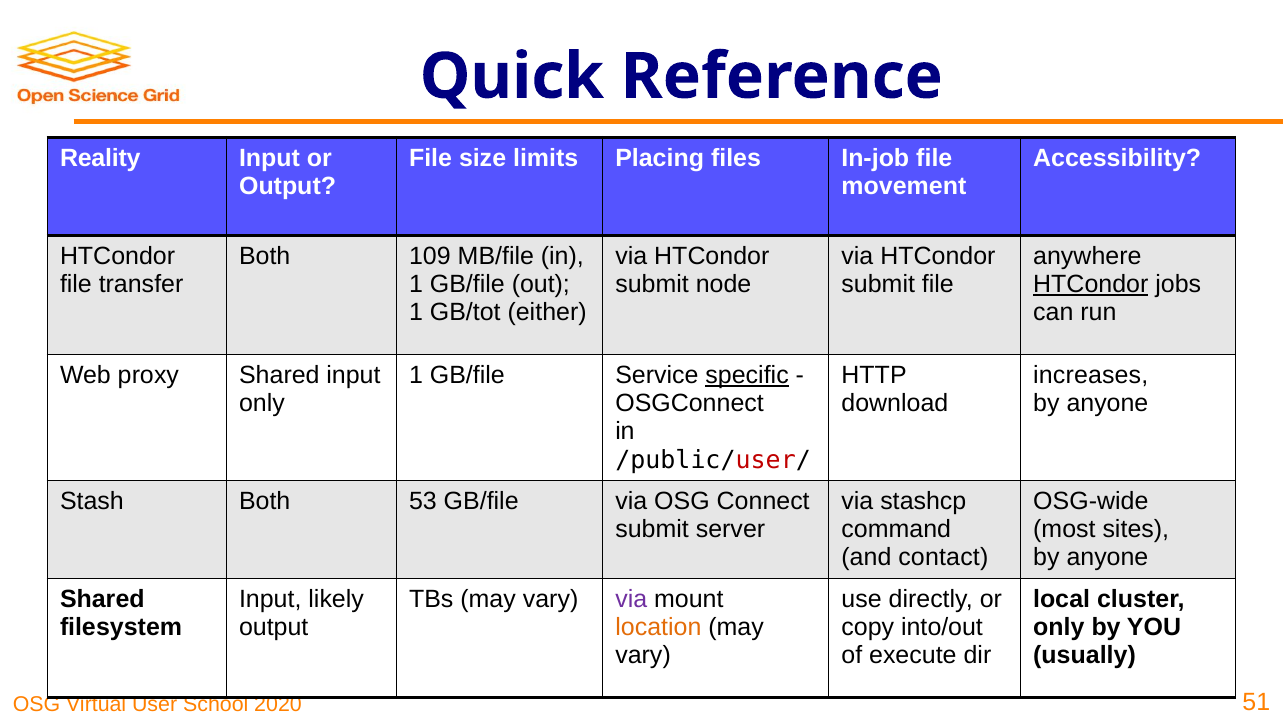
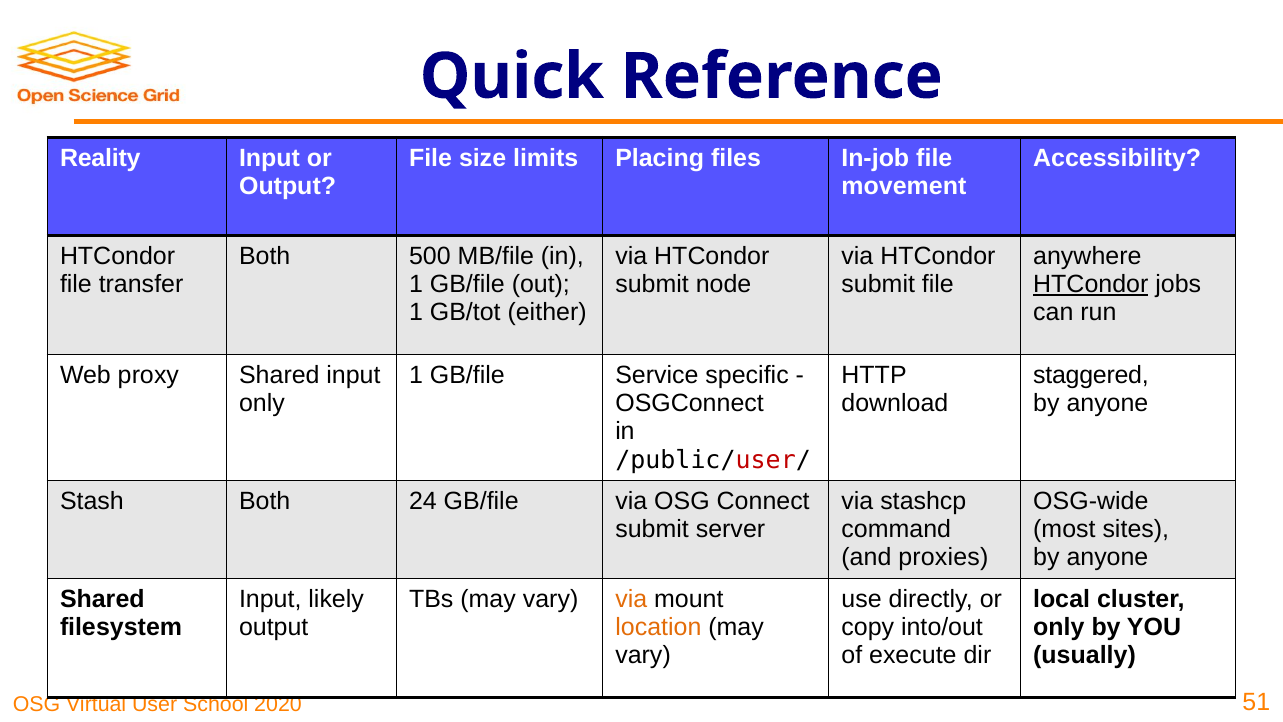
109: 109 -> 500
specific underline: present -> none
increases: increases -> staggered
53: 53 -> 24
contact: contact -> proxies
via at (631, 599) colour: purple -> orange
